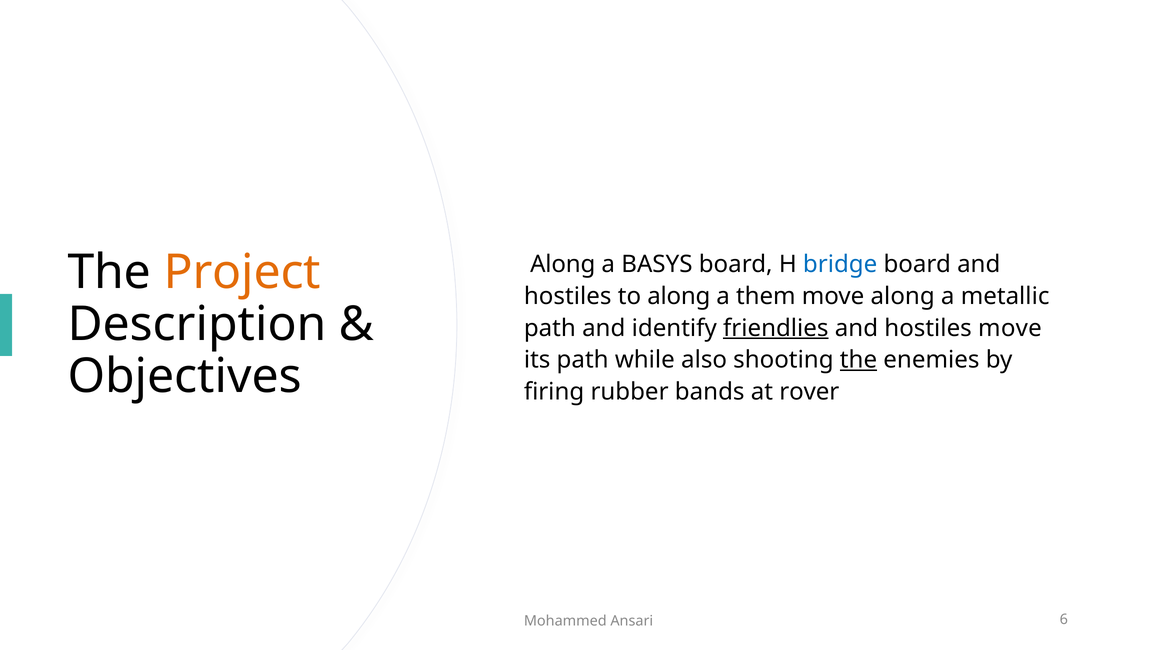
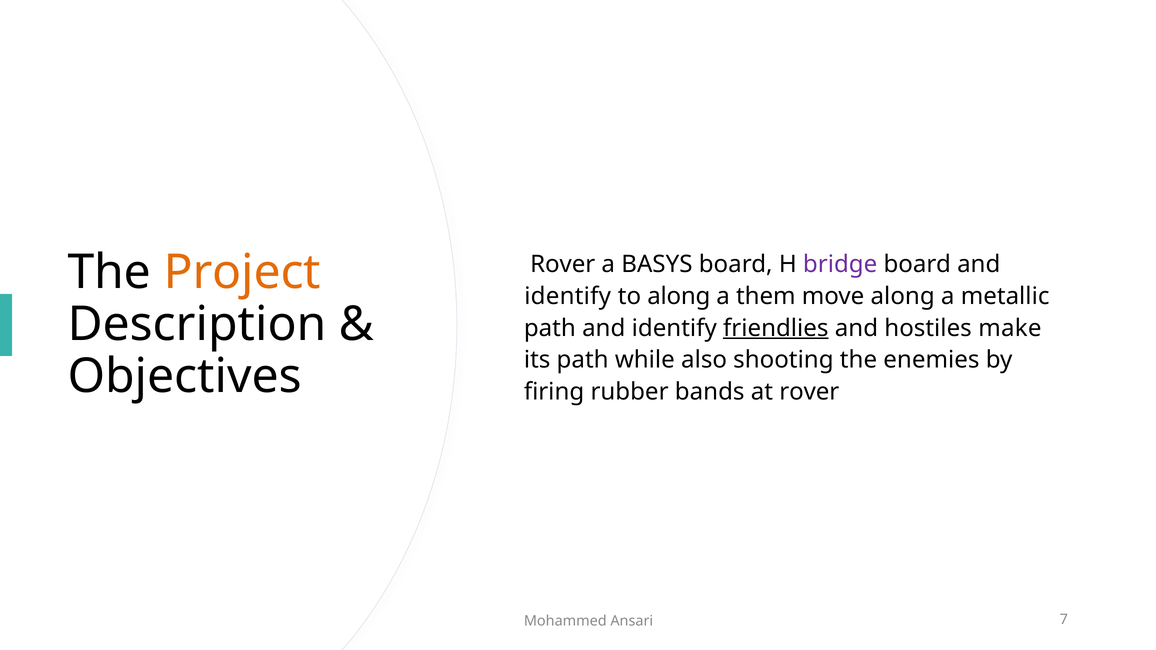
Along at (563, 265): Along -> Rover
bridge colour: blue -> purple
hostiles at (568, 296): hostiles -> identify
hostiles move: move -> make
the at (858, 360) underline: present -> none
6: 6 -> 7
